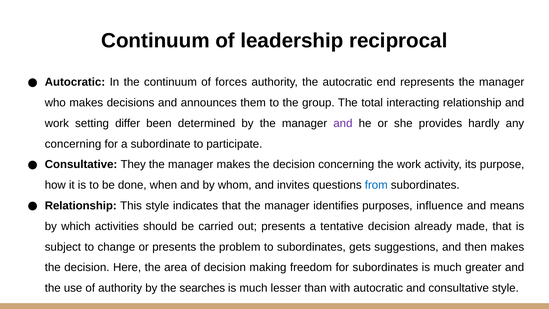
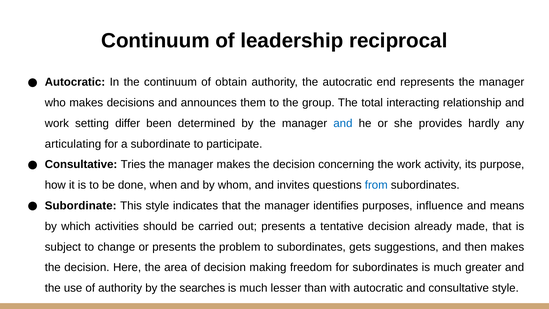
forces: forces -> obtain
and at (343, 123) colour: purple -> blue
concerning at (73, 144): concerning -> articulating
They: They -> Tries
Relationship at (81, 206): Relationship -> Subordinate
